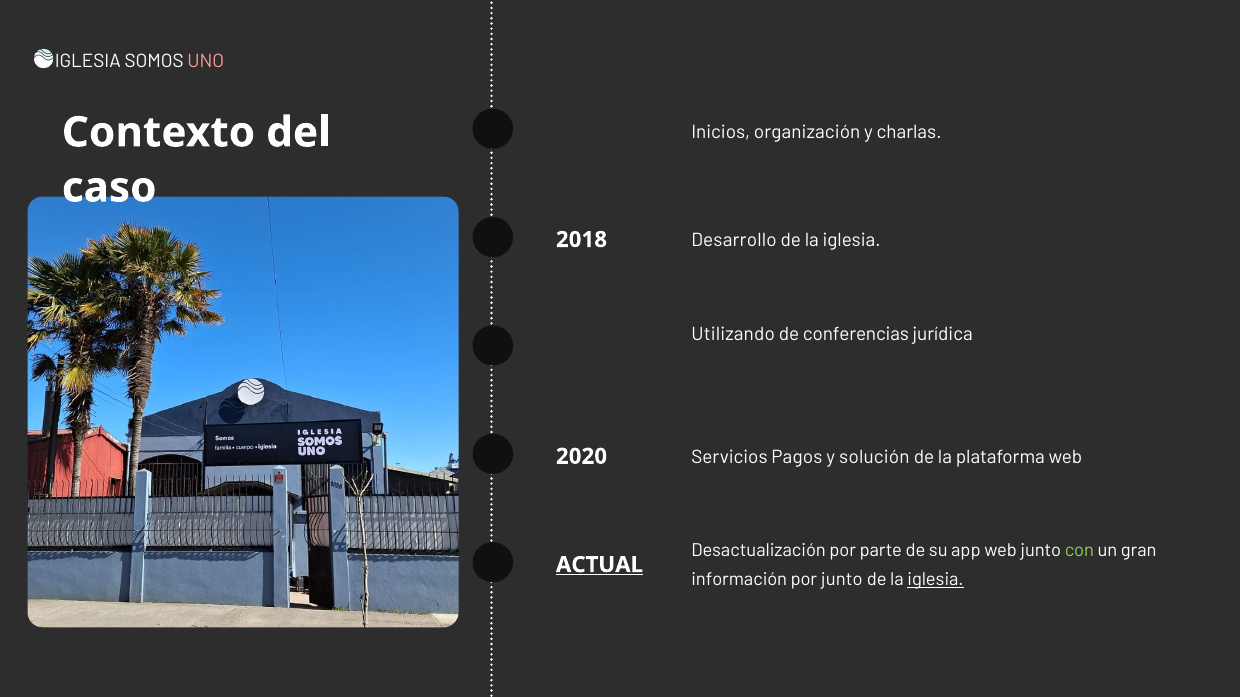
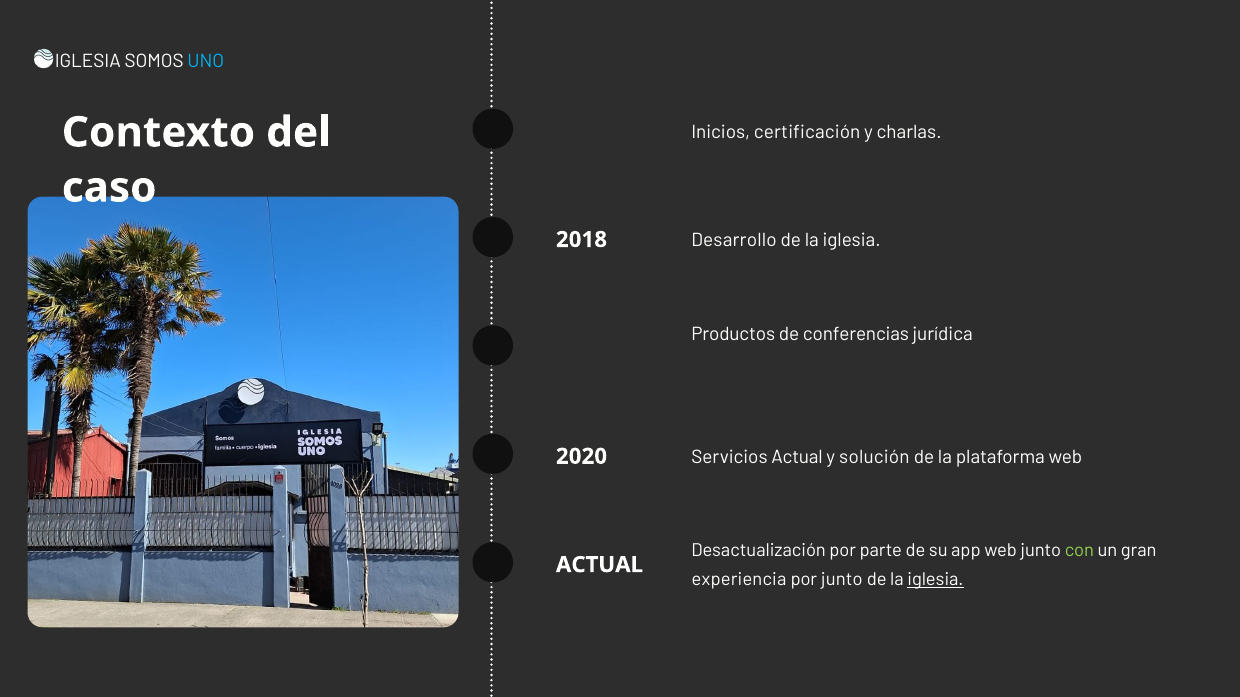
UNO colour: pink -> light blue
organización: organización -> certificación
Utilizando: Utilizando -> Productos
Servicios Pagos: Pagos -> Actual
ACTUAL at (599, 565) underline: present -> none
información: información -> experiencia
